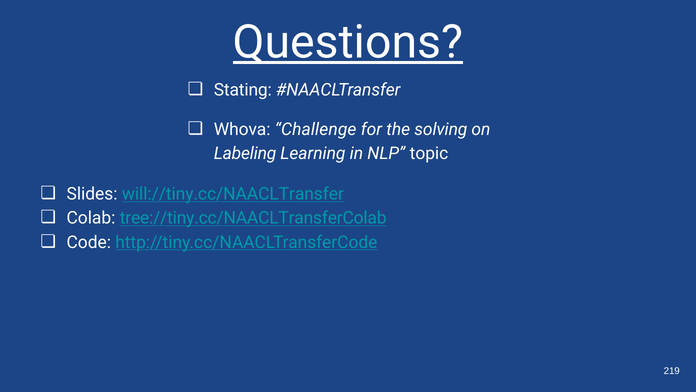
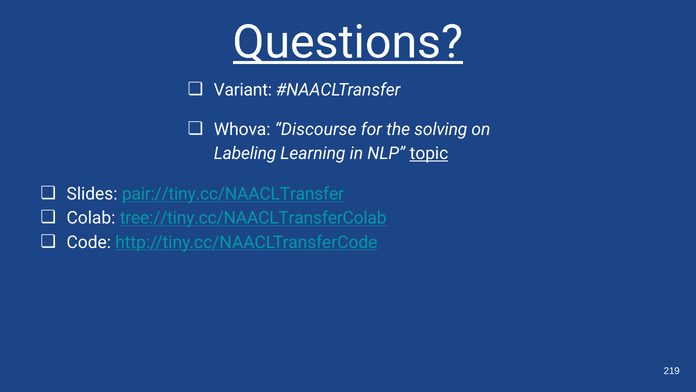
Stating: Stating -> Variant
Challenge: Challenge -> Discourse
topic underline: none -> present
will://tiny.cc/NAACLTransfer: will://tiny.cc/NAACLTransfer -> pair://tiny.cc/NAACLTransfer
